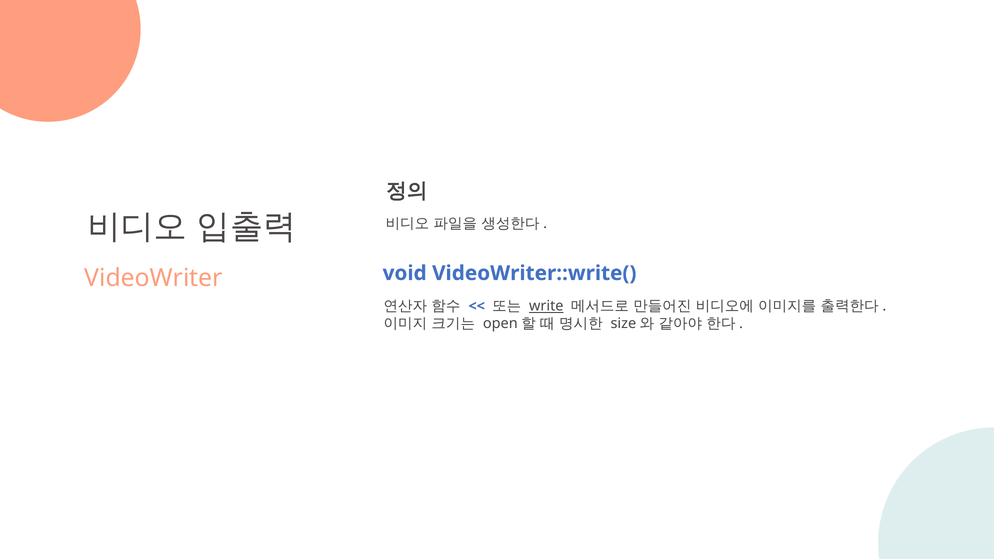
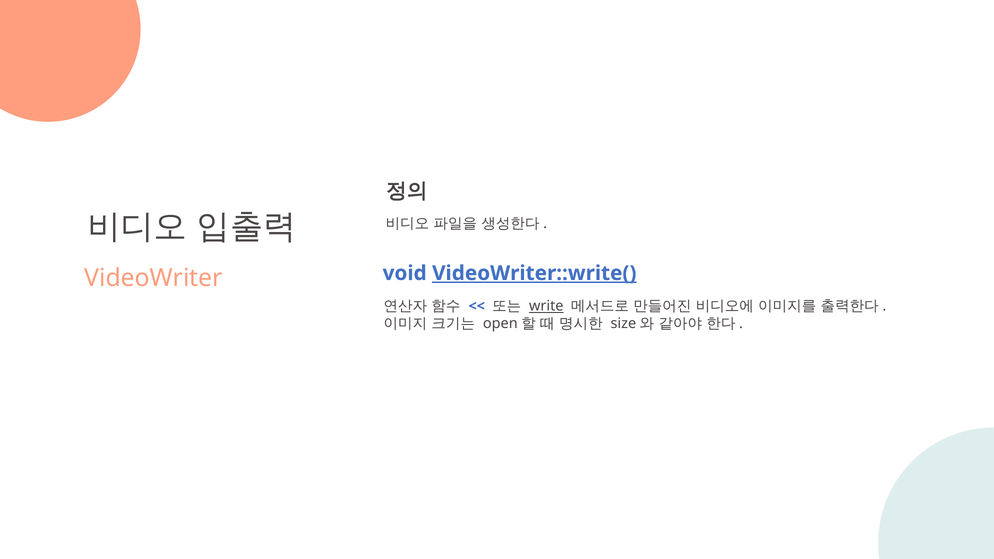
VideoWriter::write( underline: none -> present
